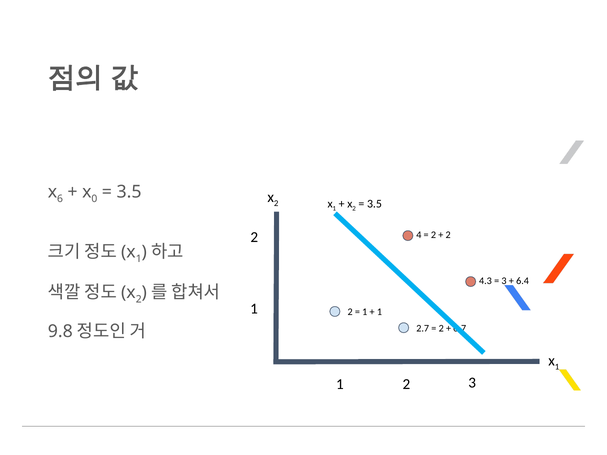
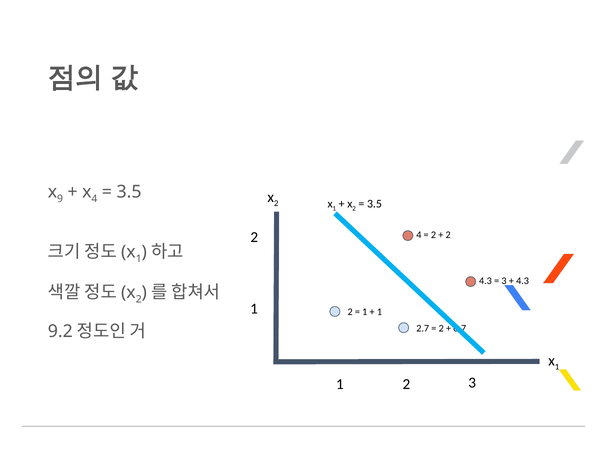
6: 6 -> 9
0 at (94, 199): 0 -> 4
6.4 at (523, 281): 6.4 -> 4.3
9.8: 9.8 -> 9.2
